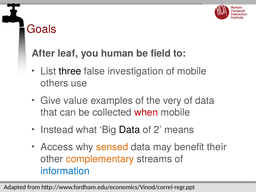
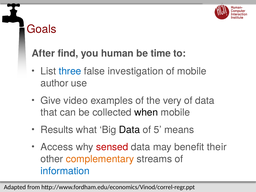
leaf: leaf -> find
field: field -> time
three colour: black -> blue
others: others -> author
value: value -> video
when colour: red -> black
Instead: Instead -> Results
2: 2 -> 5
sensed colour: orange -> red
